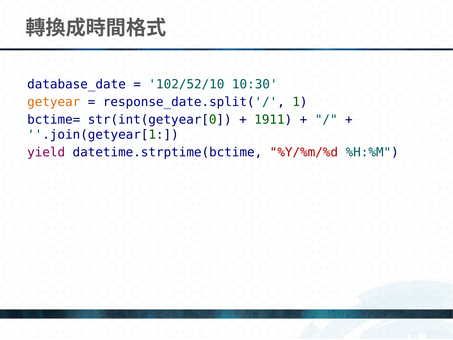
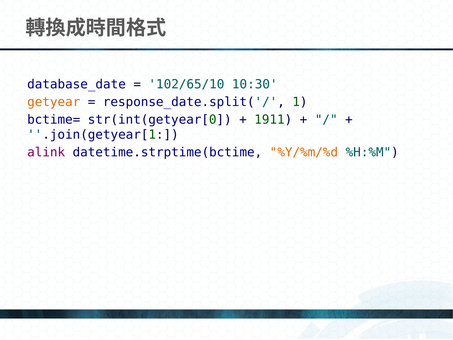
102/52/10: 102/52/10 -> 102/65/10
yield: yield -> alink
%Y/%m/%d colour: red -> orange
